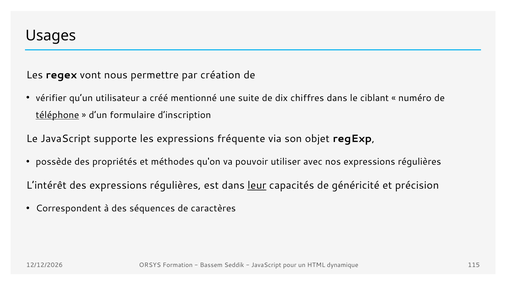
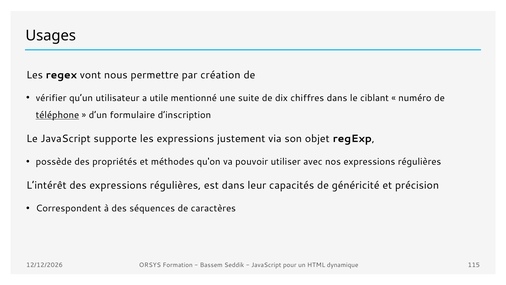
créé: créé -> utile
fréquente: fréquente -> justement
leur underline: present -> none
